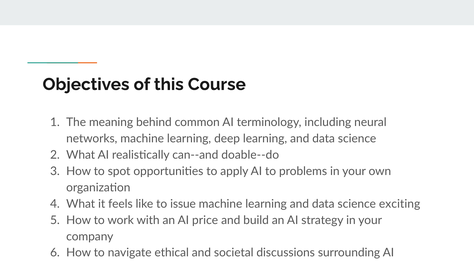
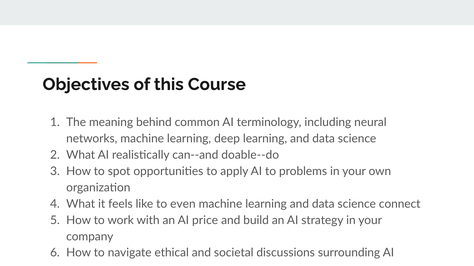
issue: issue -> even
exciting: exciting -> connect
